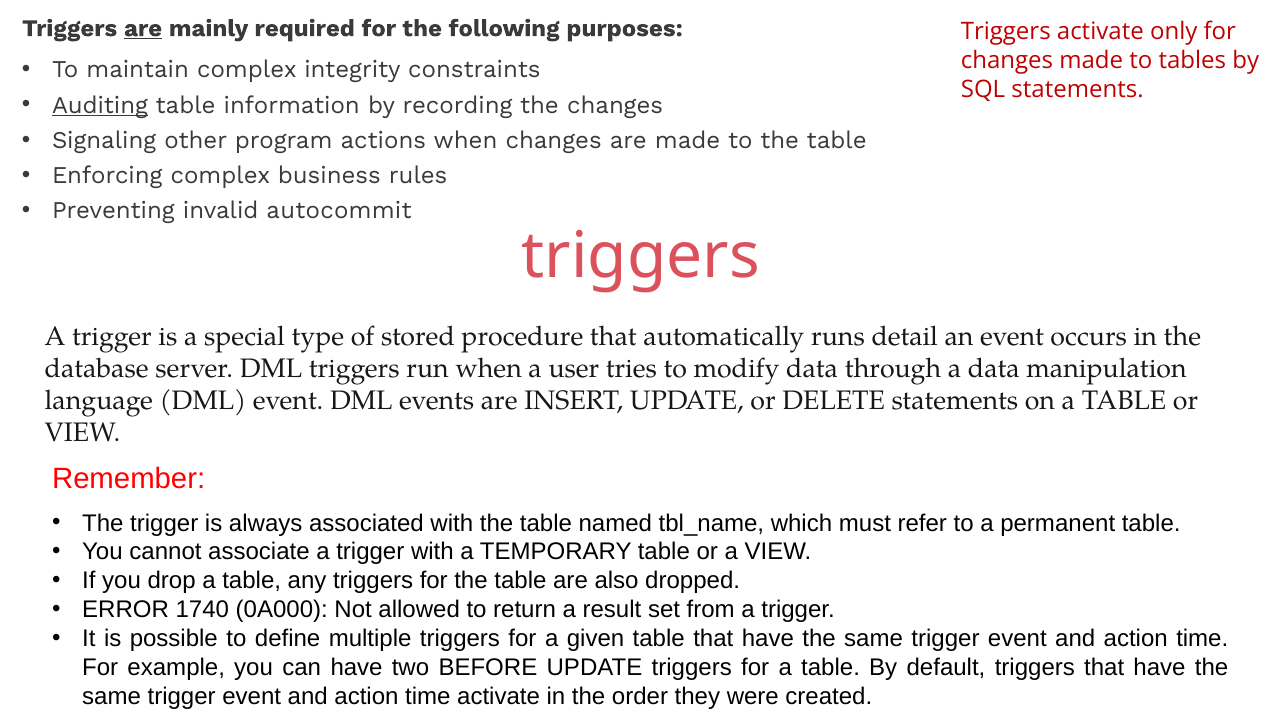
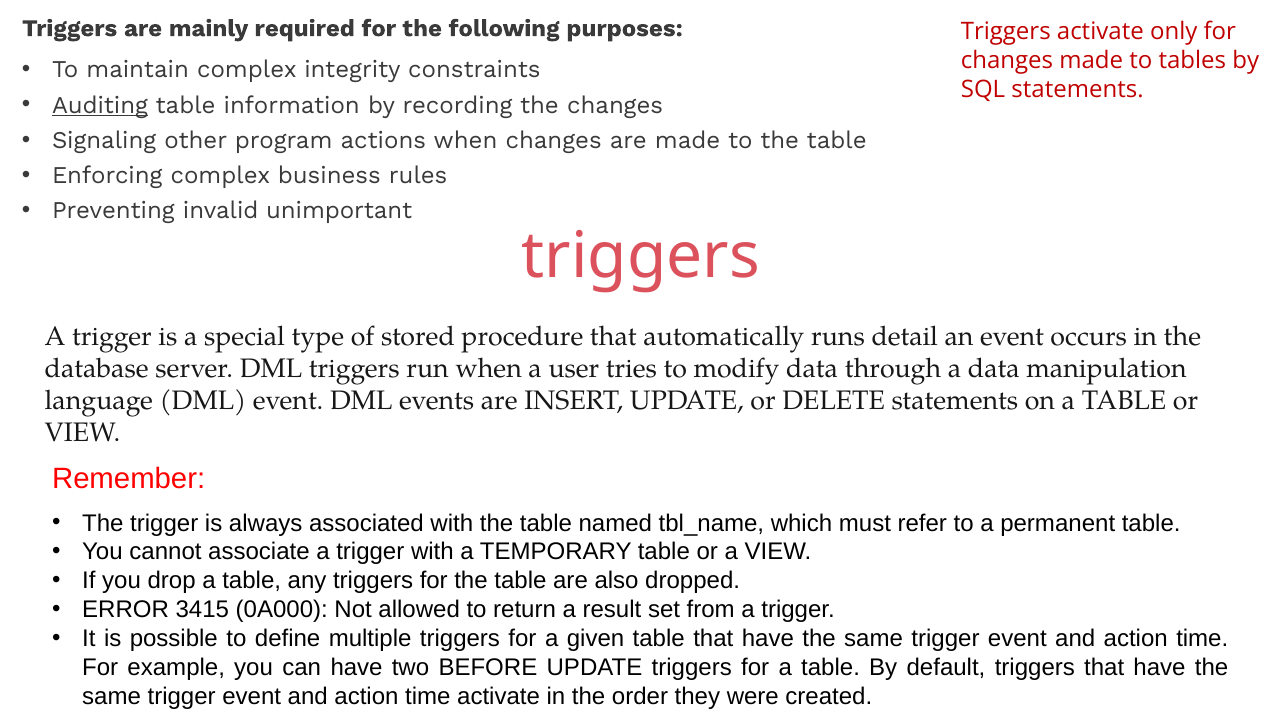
are at (143, 28) underline: present -> none
autocommit: autocommit -> unimportant
1740: 1740 -> 3415
